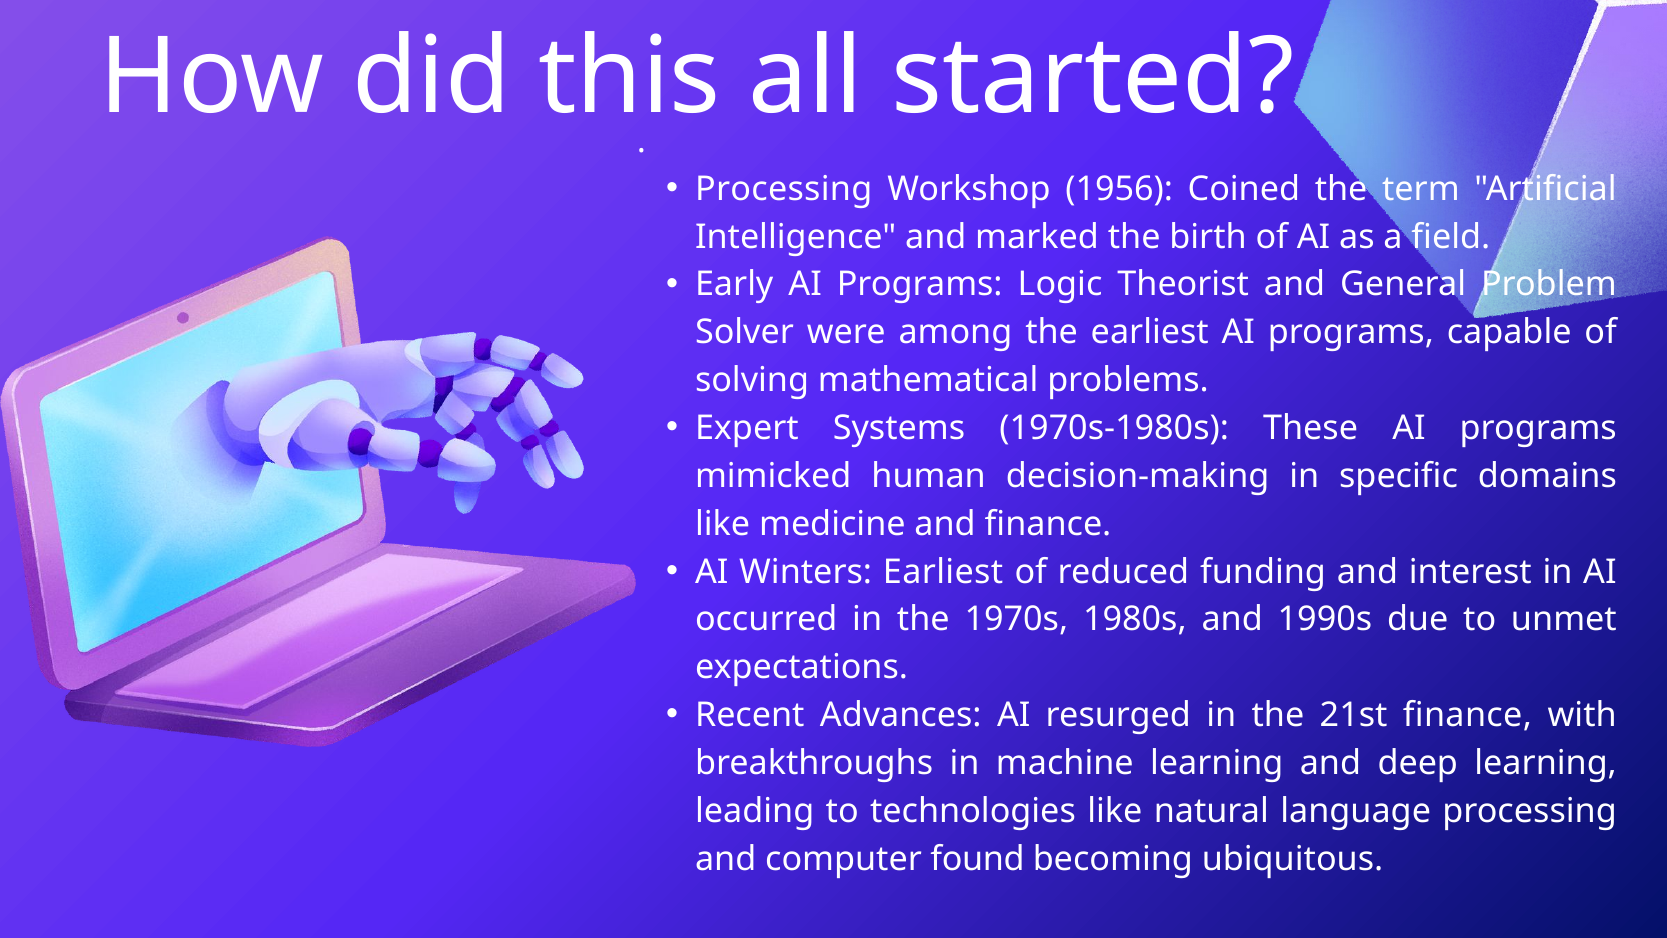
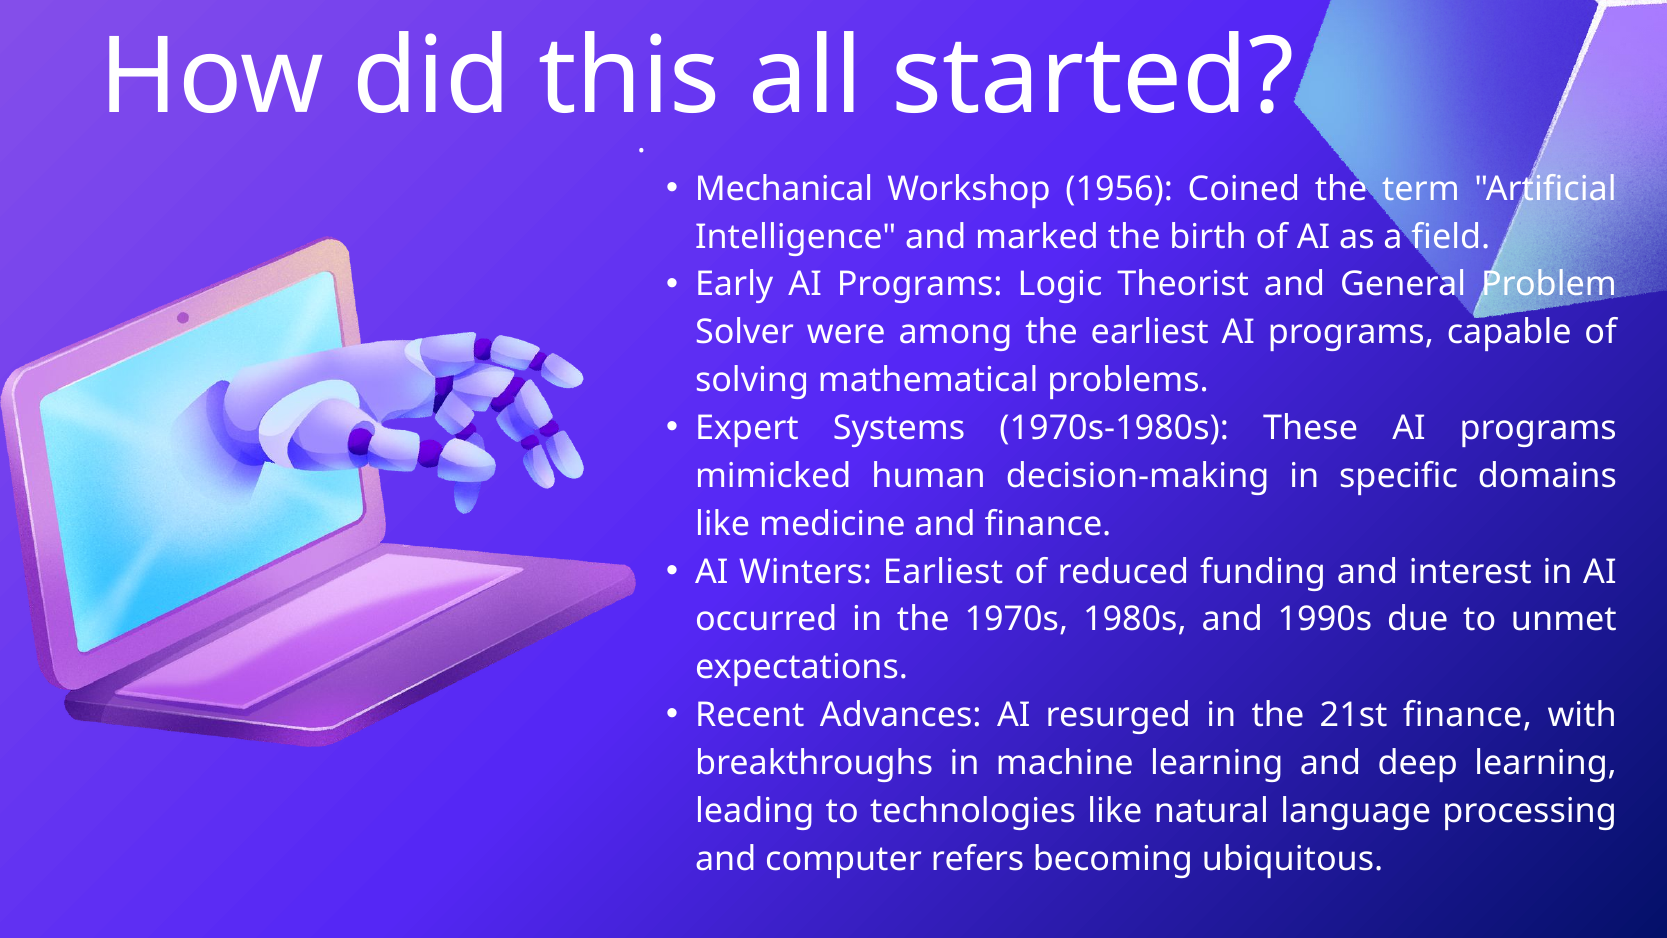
Processing at (784, 189): Processing -> Mechanical
found: found -> refers
